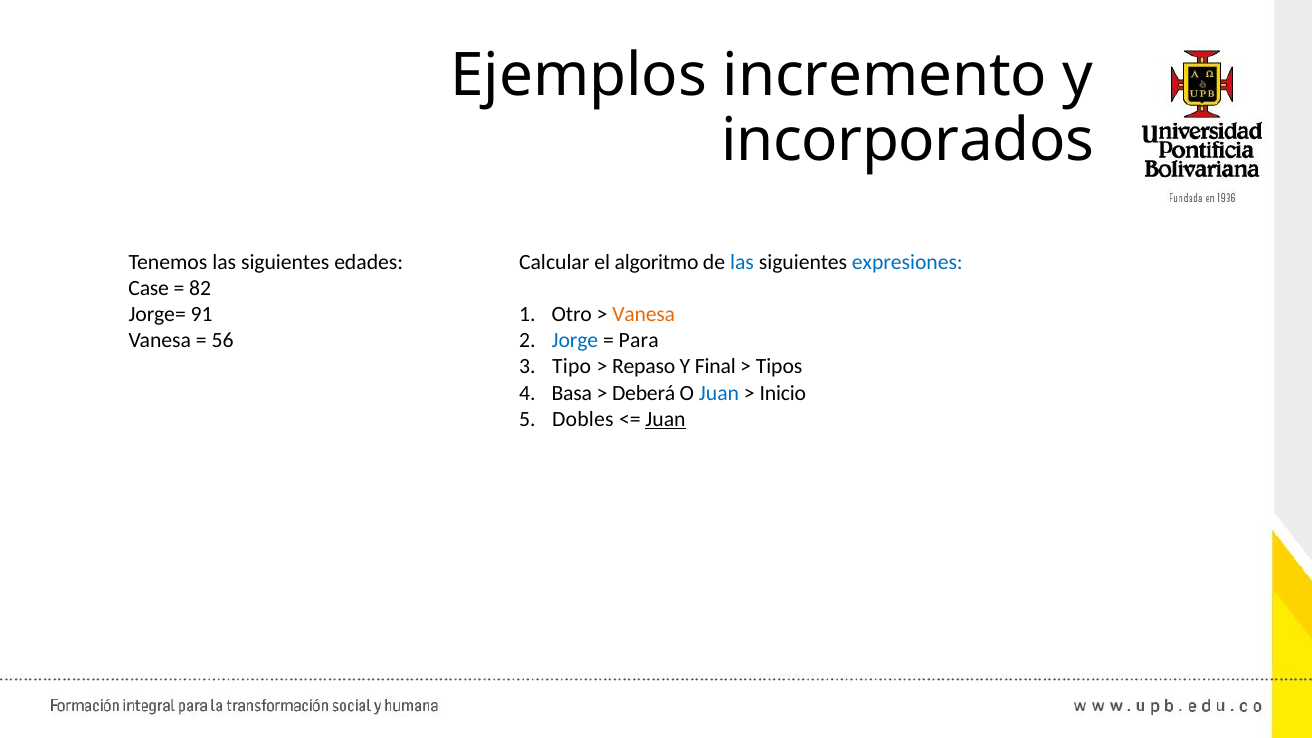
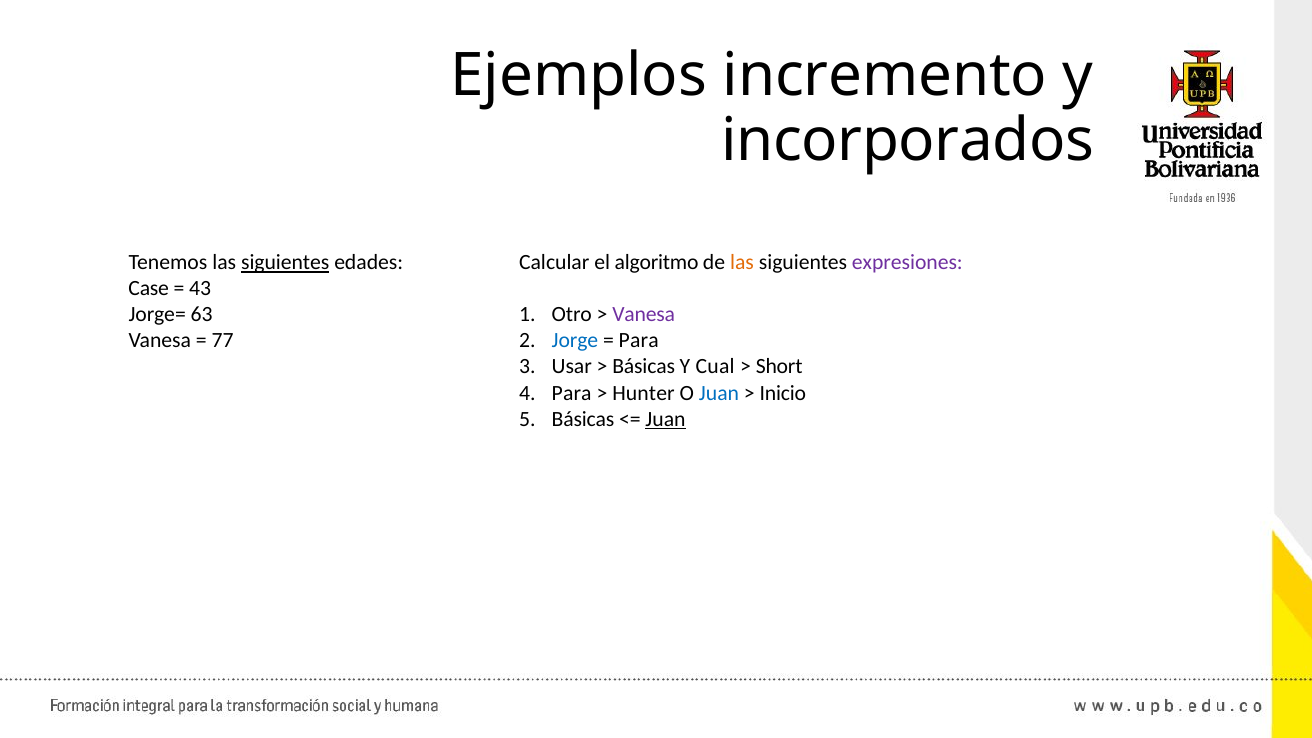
siguientes at (285, 263) underline: none -> present
las at (742, 263) colour: blue -> orange
expresiones colour: blue -> purple
82: 82 -> 43
91: 91 -> 63
Vanesa at (644, 315) colour: orange -> purple
56: 56 -> 77
Tipo: Tipo -> Usar
Repaso at (644, 367): Repaso -> Básicas
Final: Final -> Cual
Tipos: Tipos -> Short
Basa at (572, 393): Basa -> Para
Deberá: Deberá -> Hunter
Dobles at (583, 419): Dobles -> Básicas
